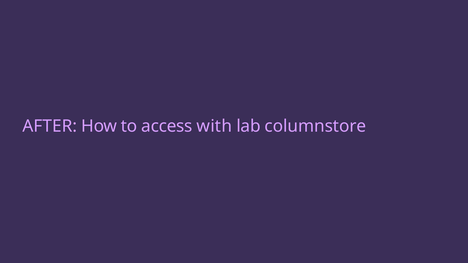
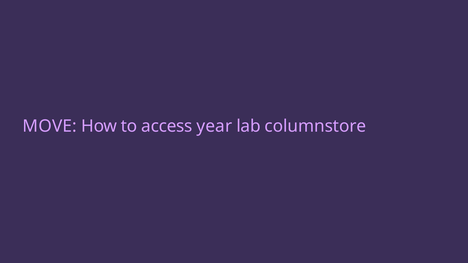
AFTER: AFTER -> MOVE
with: with -> year
